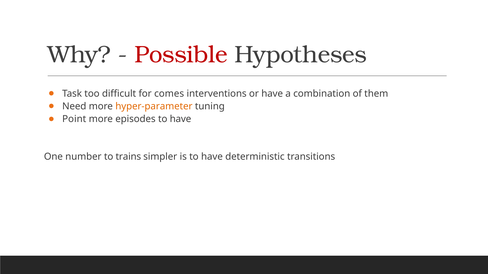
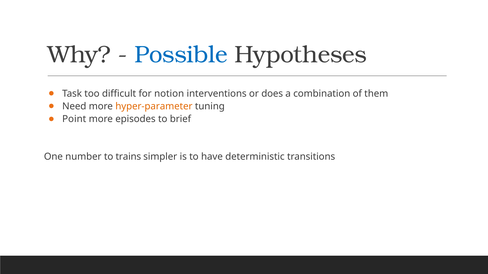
Possible colour: red -> blue
comes: comes -> notion
or have: have -> does
episodes to have: have -> brief
